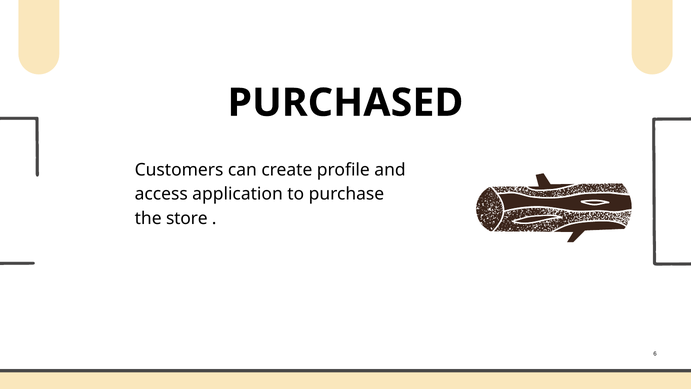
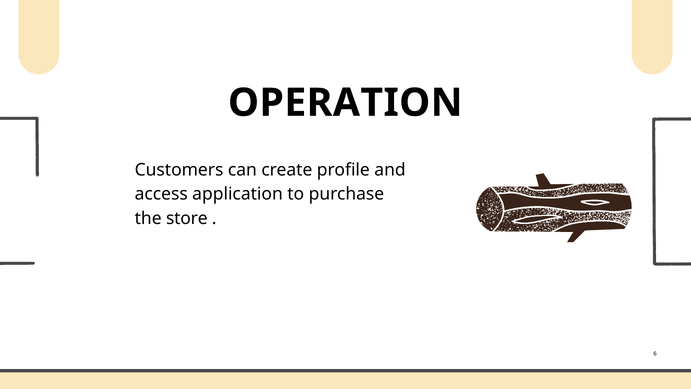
PURCHASED: PURCHASED -> OPERATION
